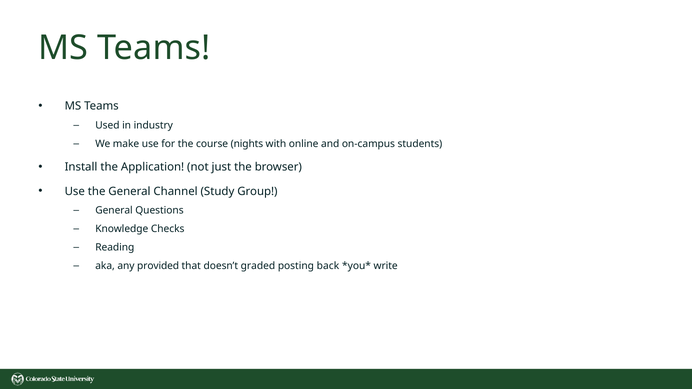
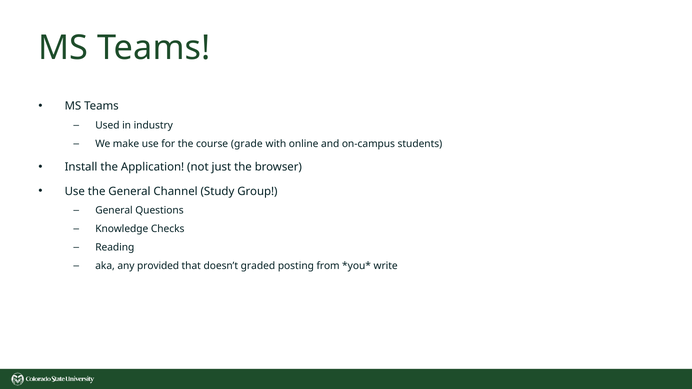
nights: nights -> grade
back: back -> from
